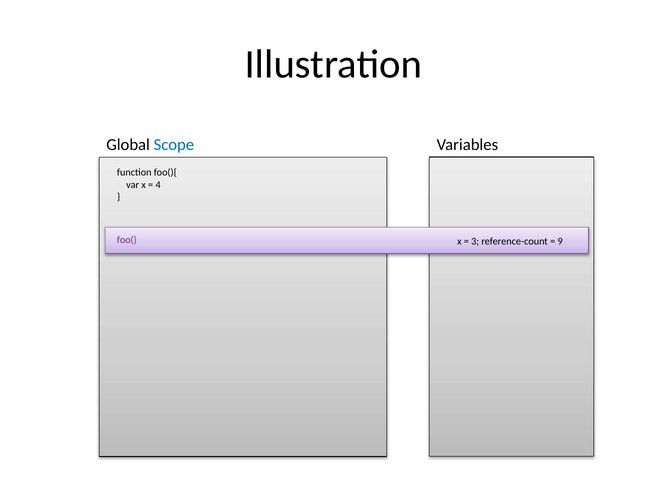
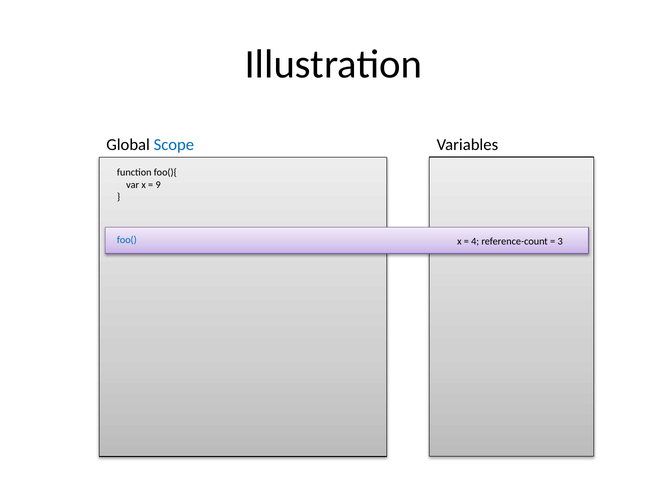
4: 4 -> 9
foo( colour: purple -> blue
3: 3 -> 4
9: 9 -> 3
